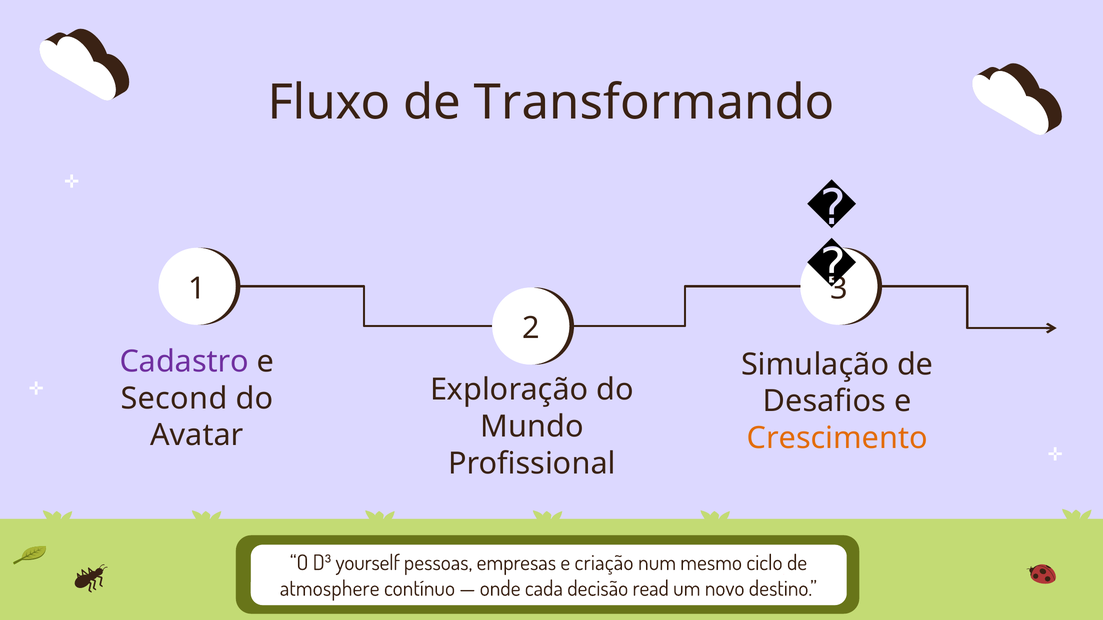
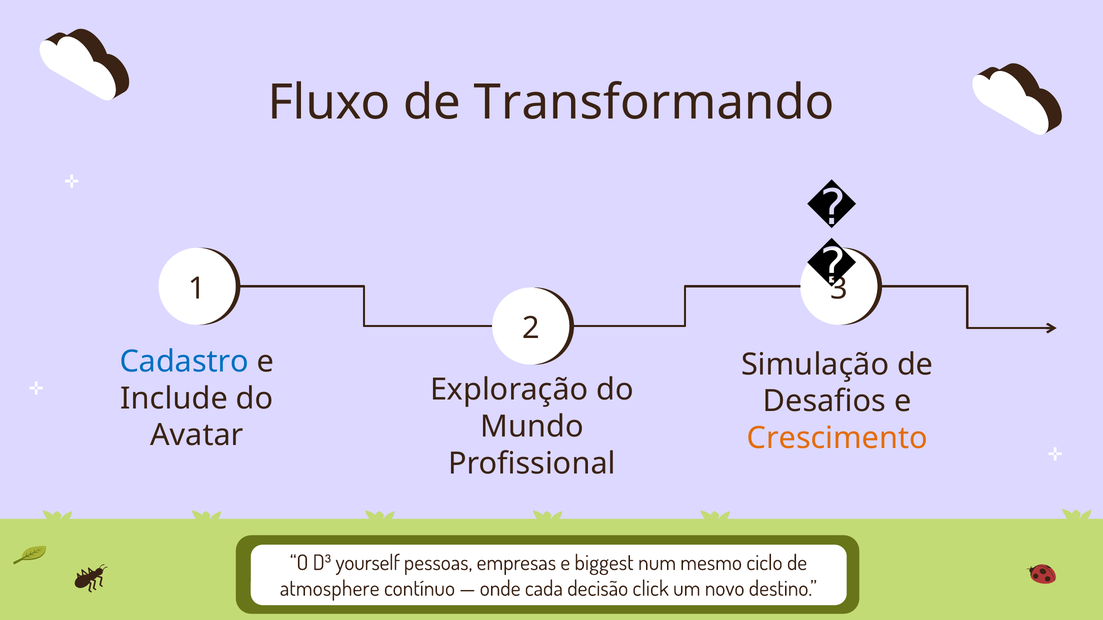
Cadastro colour: purple -> blue
Second: Second -> Include
criação: criação -> biggest
read: read -> click
